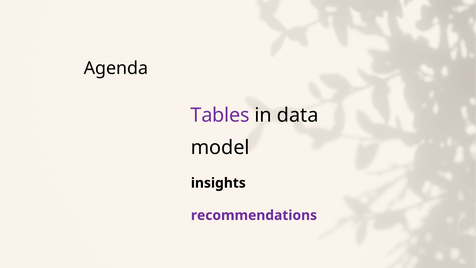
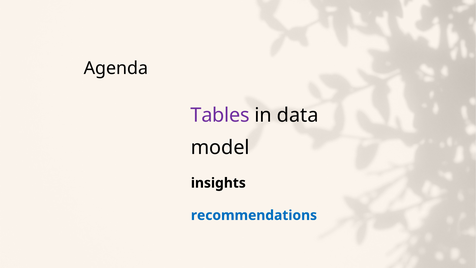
recommendations colour: purple -> blue
